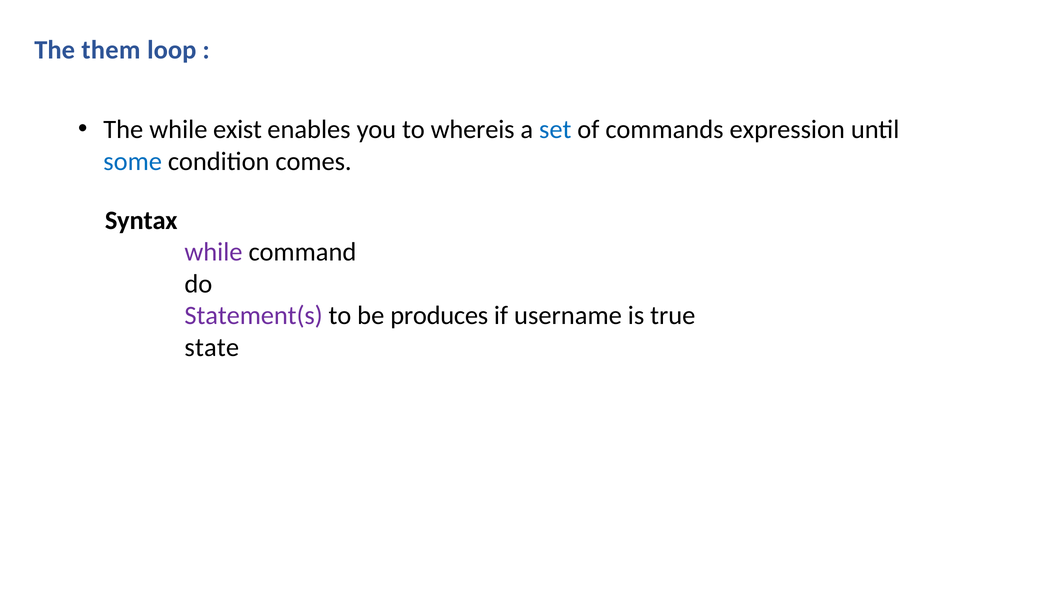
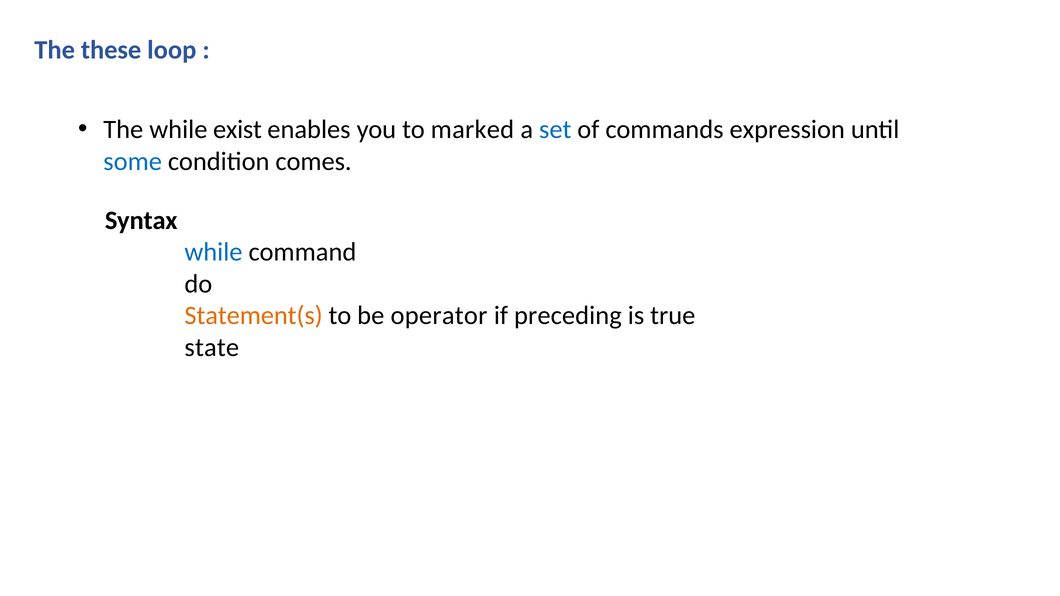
them: them -> these
whereis: whereis -> marked
while at (213, 252) colour: purple -> blue
Statement(s colour: purple -> orange
produces: produces -> operator
username: username -> preceding
